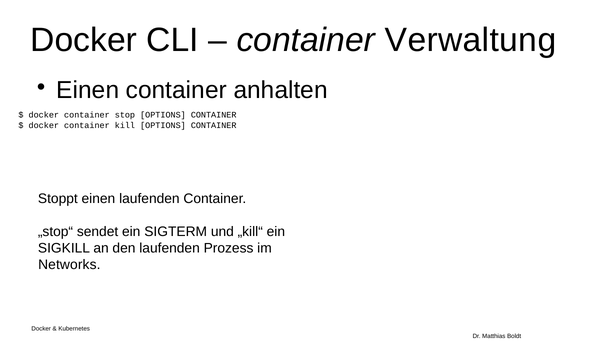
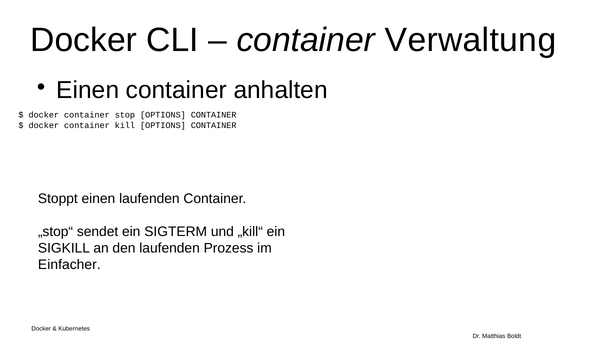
Networks: Networks -> Einfacher
